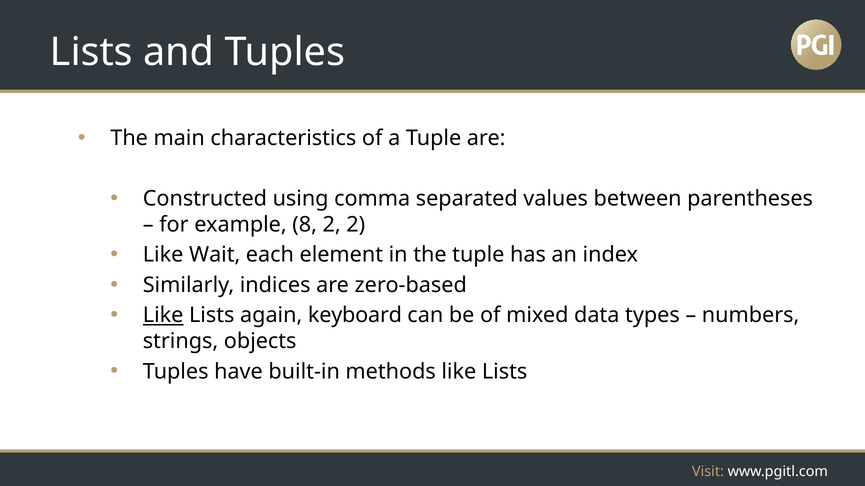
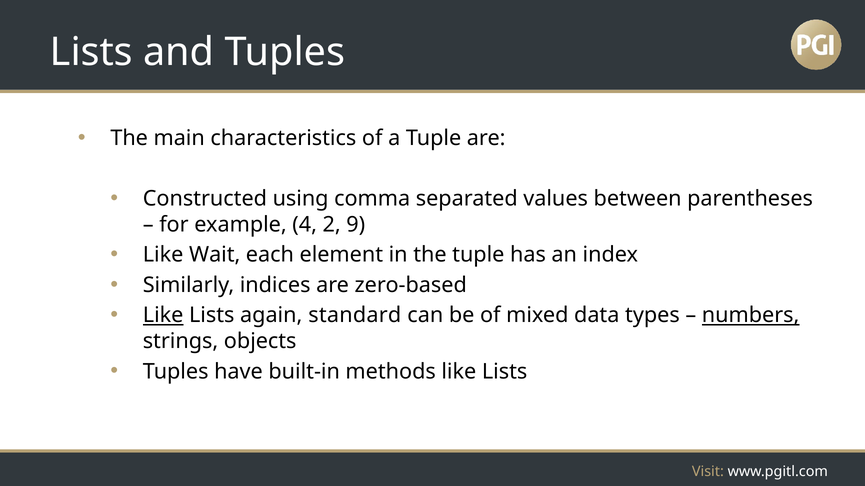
8: 8 -> 4
2 2: 2 -> 9
keyboard: keyboard -> standard
numbers underline: none -> present
